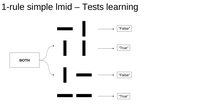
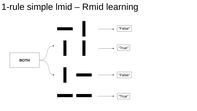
Tests: Tests -> Rmid
